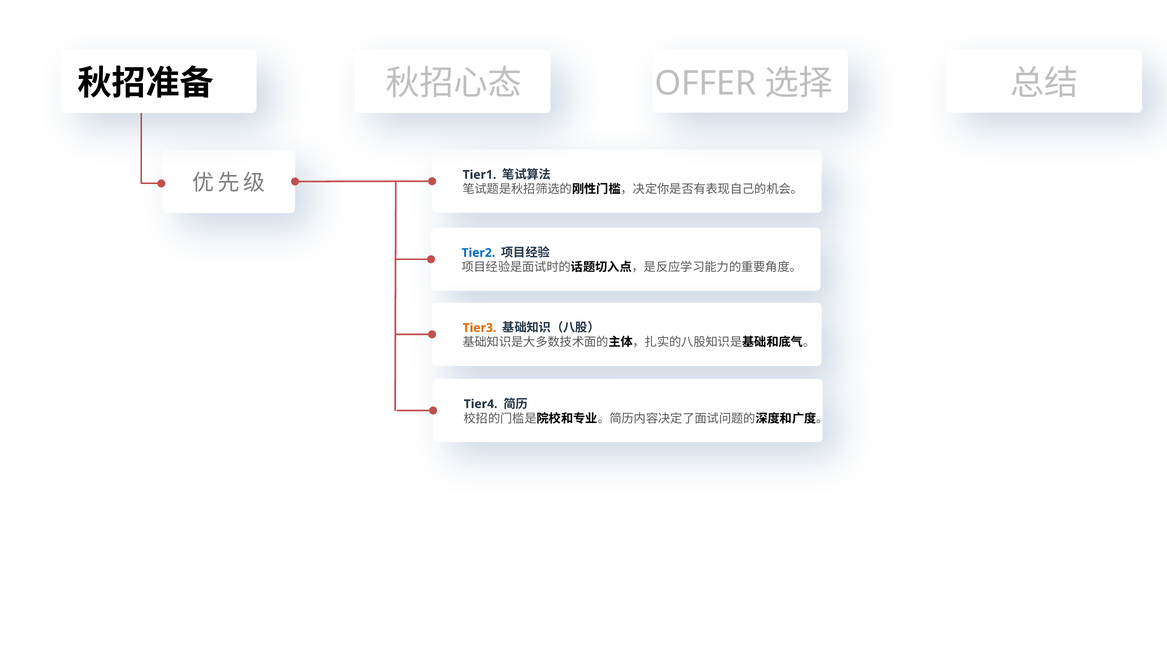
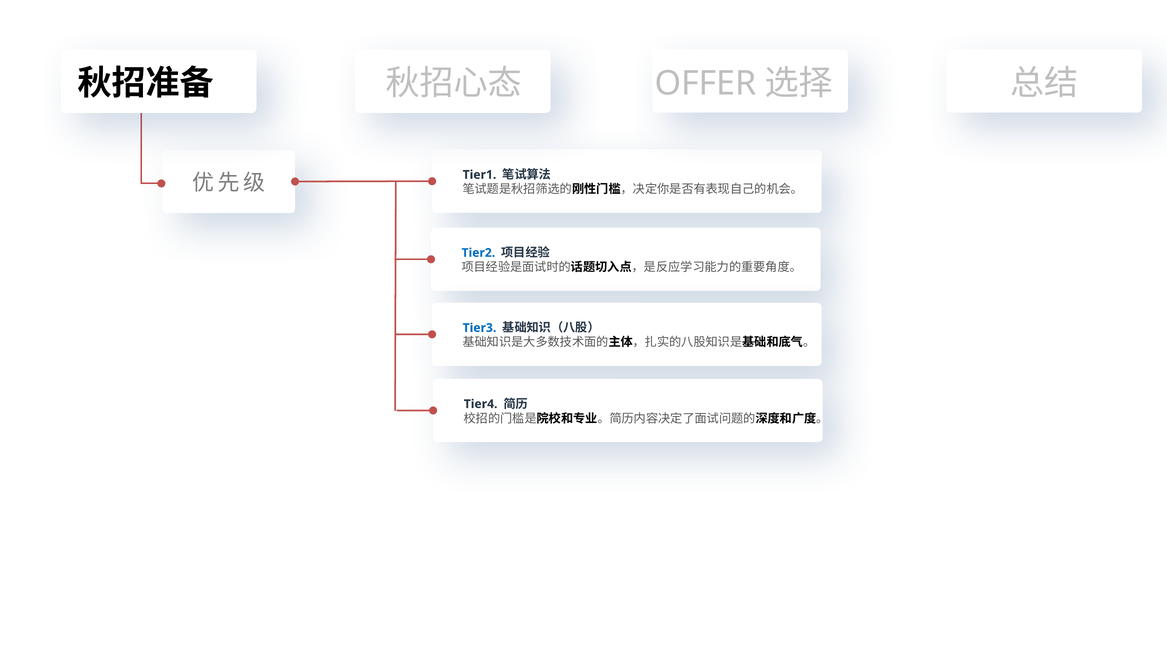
Tier3 colour: orange -> blue
